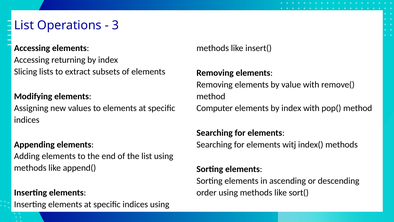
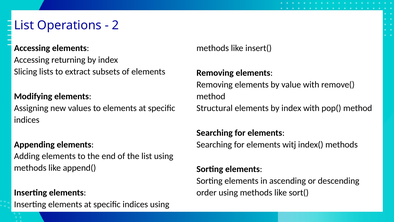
3: 3 -> 2
Computer: Computer -> Structural
